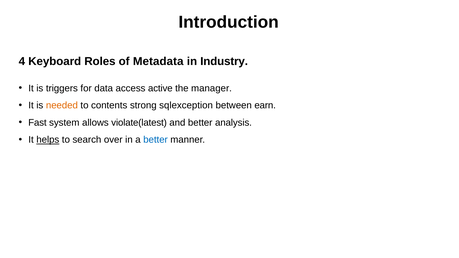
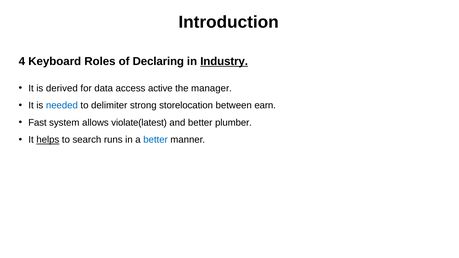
Metadata: Metadata -> Declaring
Industry underline: none -> present
triggers: triggers -> derived
needed colour: orange -> blue
contents: contents -> delimiter
sqlexception: sqlexception -> storelocation
analysis: analysis -> plumber
over: over -> runs
